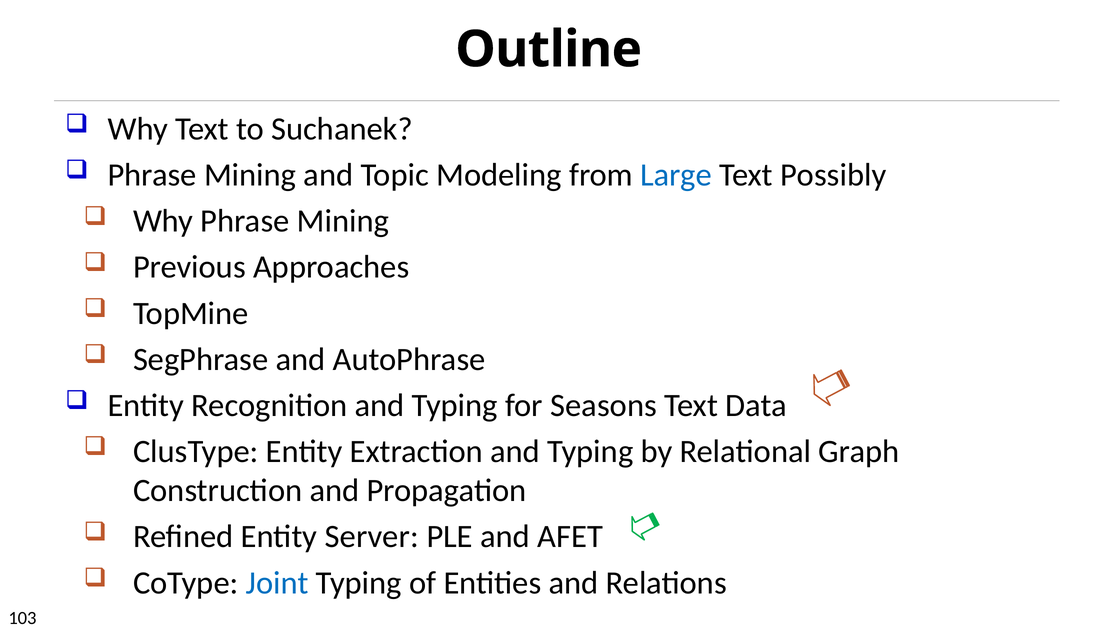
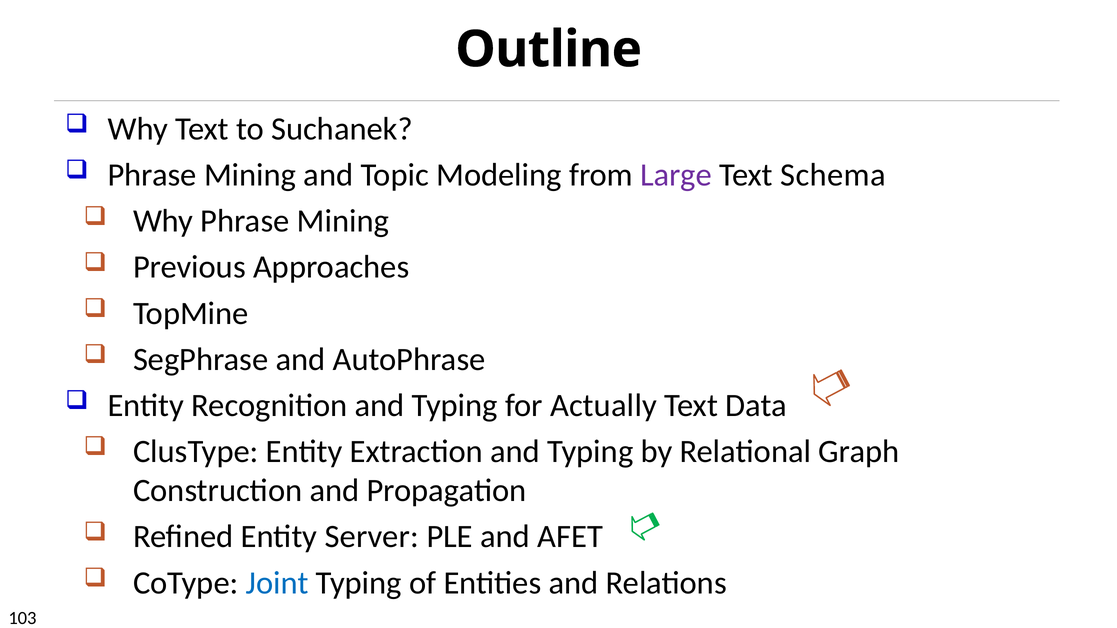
Large colour: blue -> purple
Possibly: Possibly -> Schema
Seasons: Seasons -> Actually
